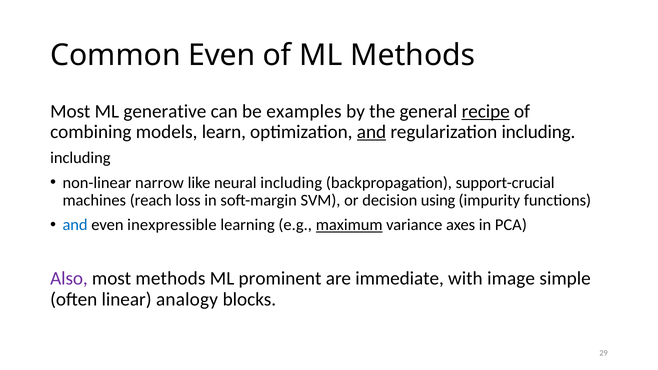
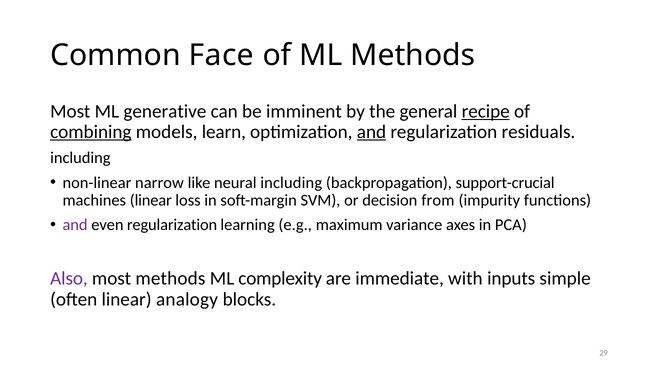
Common Even: Even -> Face
examples: examples -> imminent
combining underline: none -> present
regularization including: including -> residuals
machines reach: reach -> linear
using: using -> from
and at (75, 225) colour: blue -> purple
even inexpressible: inexpressible -> regularization
maximum underline: present -> none
prominent: prominent -> complexity
image: image -> inputs
